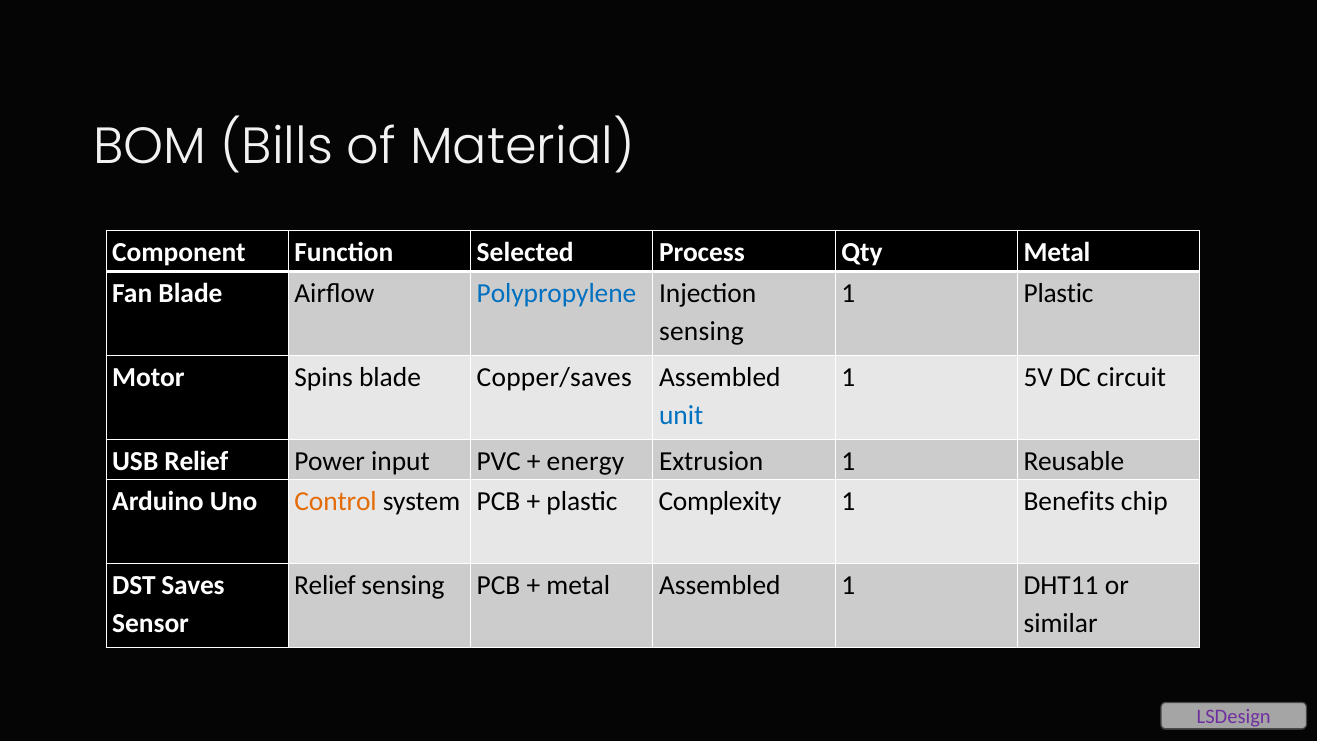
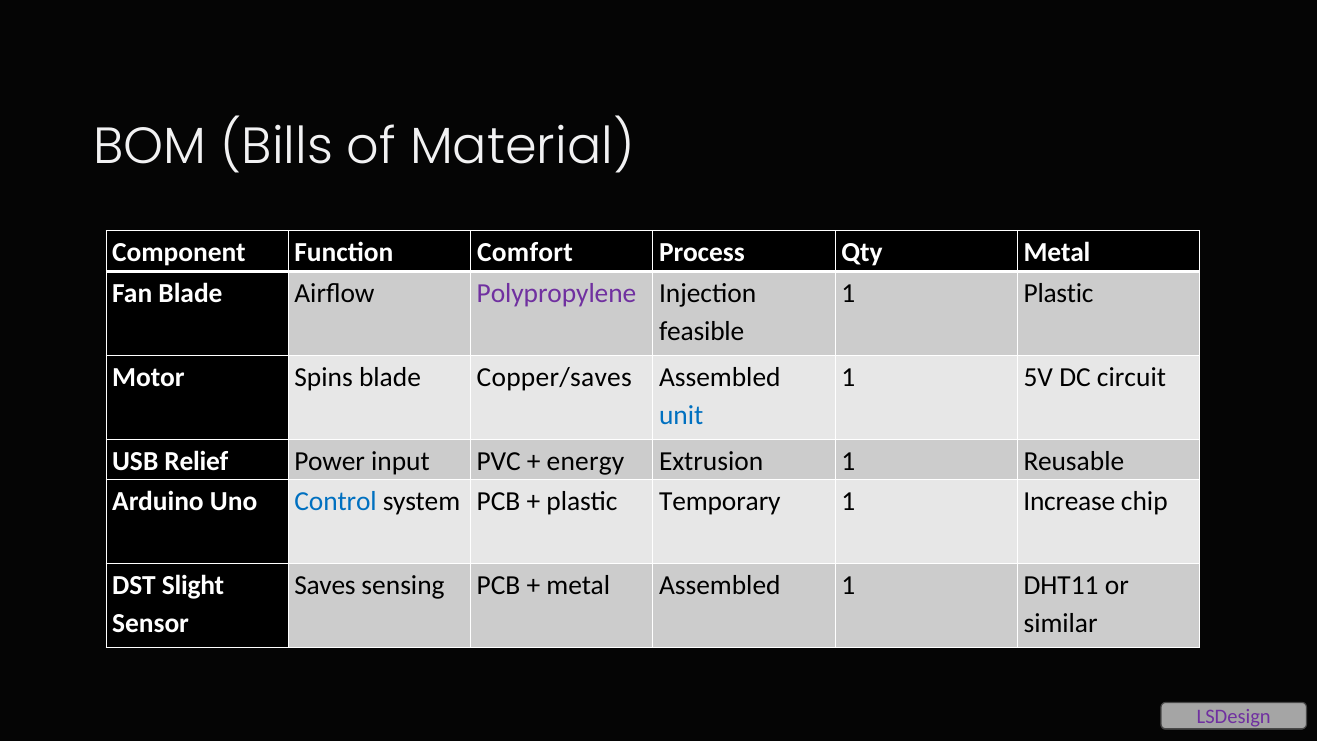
Selected: Selected -> Comfort
Polypropylene colour: blue -> purple
sensing at (701, 332): sensing -> feasible
Control colour: orange -> blue
Complexity: Complexity -> Temporary
Benefits: Benefits -> Increase
Saves: Saves -> Slight
Relief at (325, 585): Relief -> Saves
